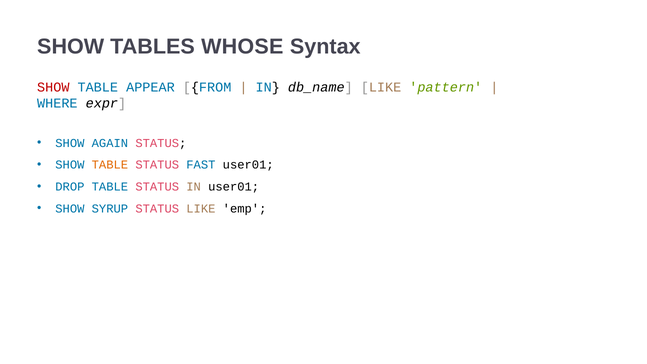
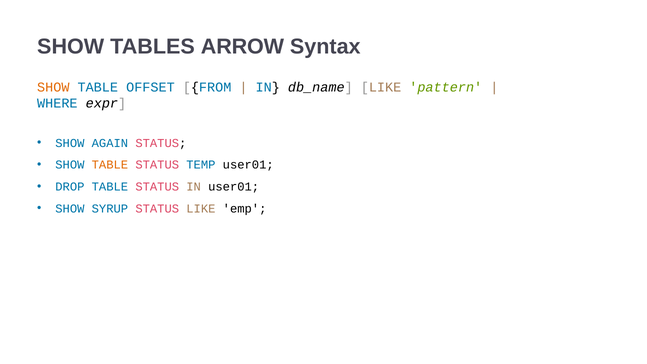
WHOSE: WHOSE -> ARROW
SHOW at (53, 87) colour: red -> orange
APPEAR: APPEAR -> OFFSET
FAST: FAST -> TEMP
